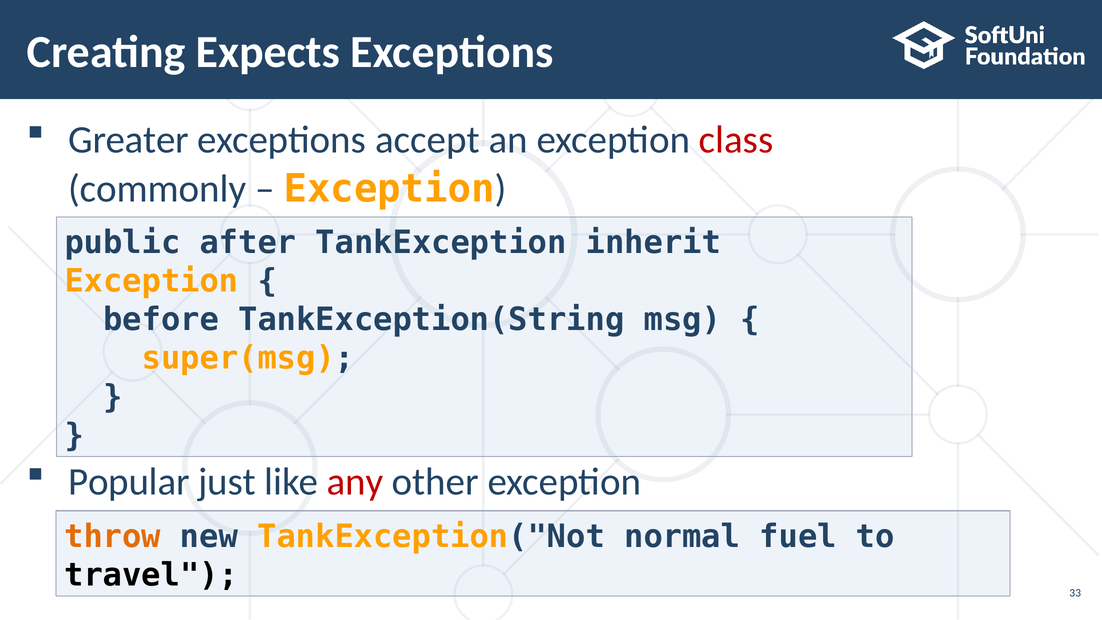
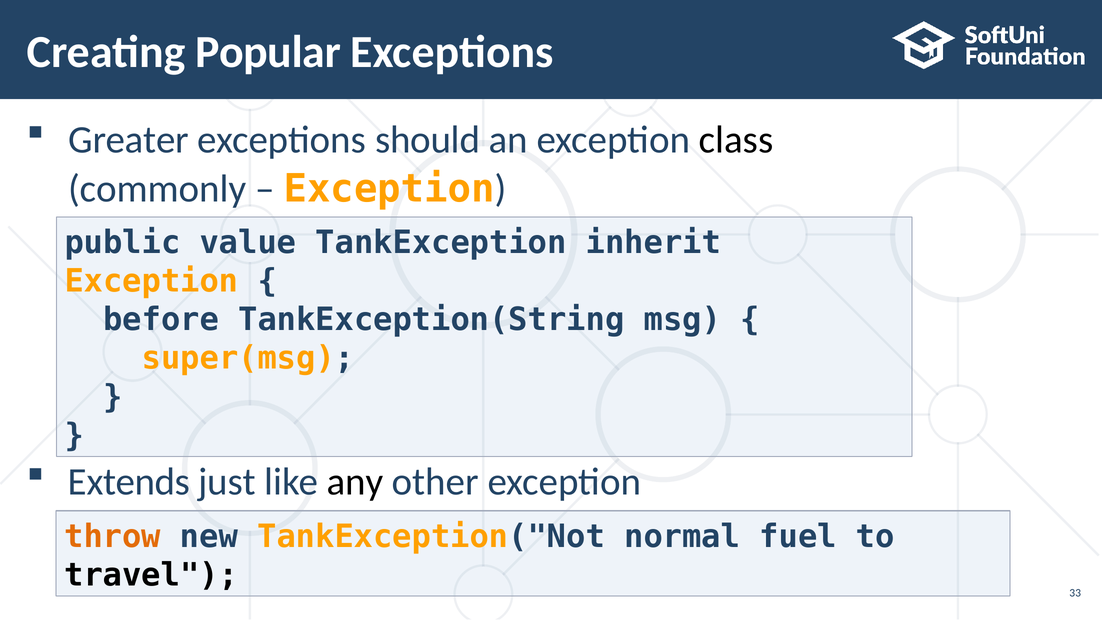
Expects: Expects -> Popular
accept: accept -> should
class colour: red -> black
after: after -> value
Popular: Popular -> Extends
any colour: red -> black
